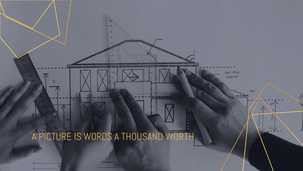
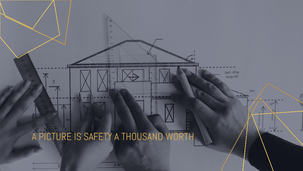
WORDS: WORDS -> SAFETY
